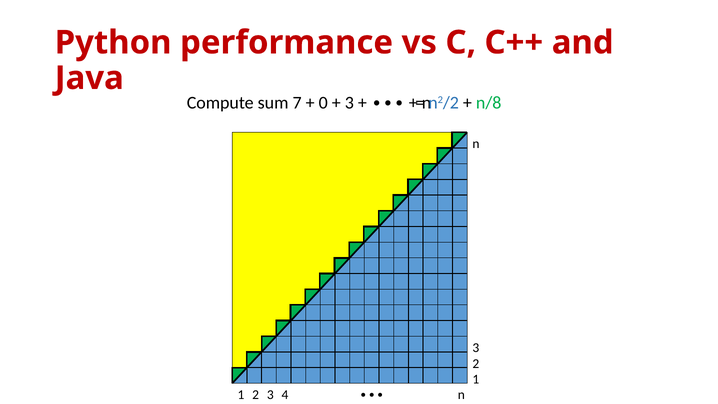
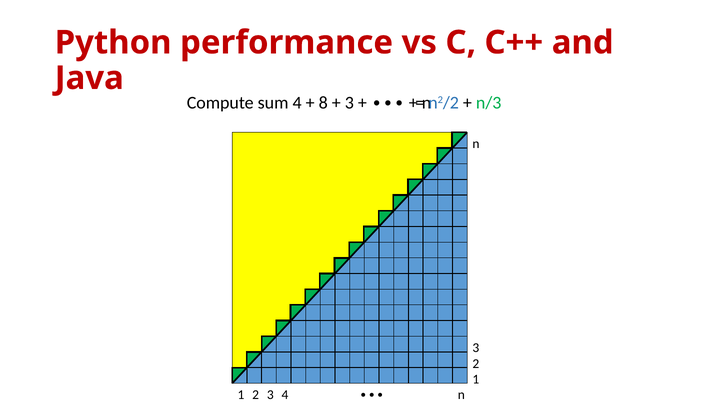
sum 7: 7 -> 4
0: 0 -> 8
n/8: n/8 -> n/3
